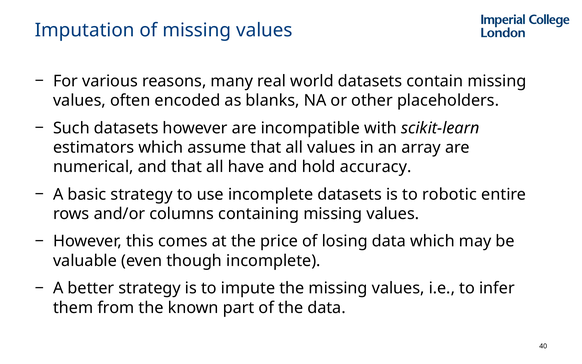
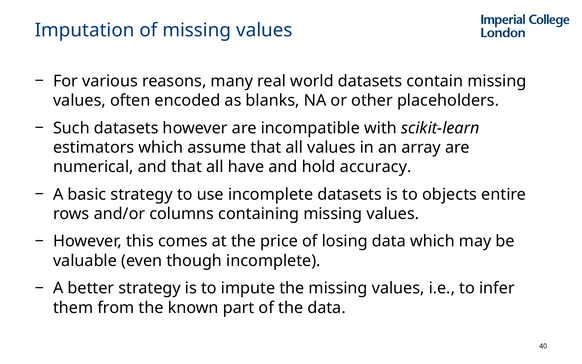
robotic: robotic -> objects
